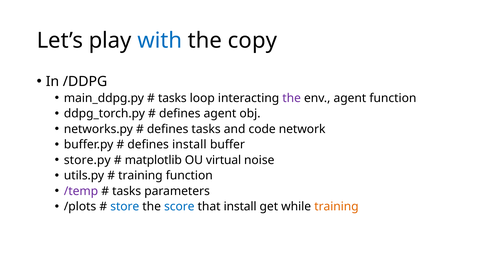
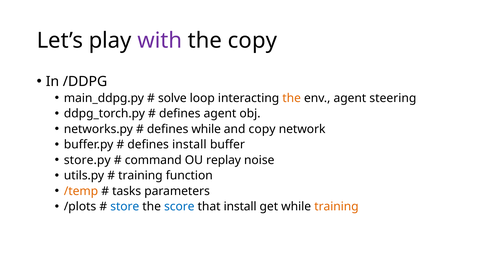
with colour: blue -> purple
tasks at (172, 98): tasks -> solve
the at (292, 98) colour: purple -> orange
agent function: function -> steering
defines tasks: tasks -> while
and code: code -> copy
matplotlib: matplotlib -> command
virtual: virtual -> replay
/temp colour: purple -> orange
